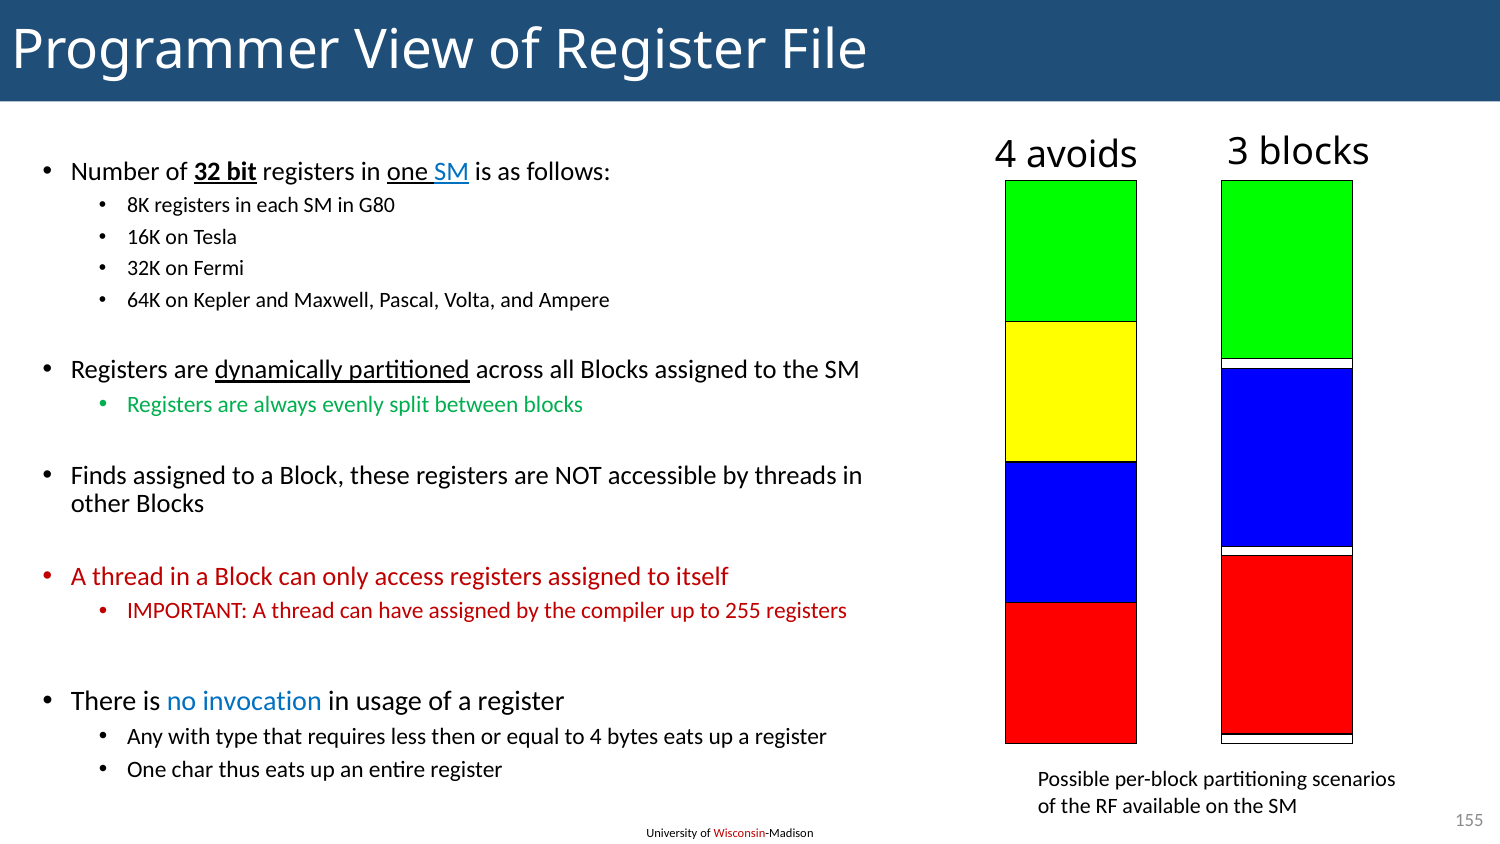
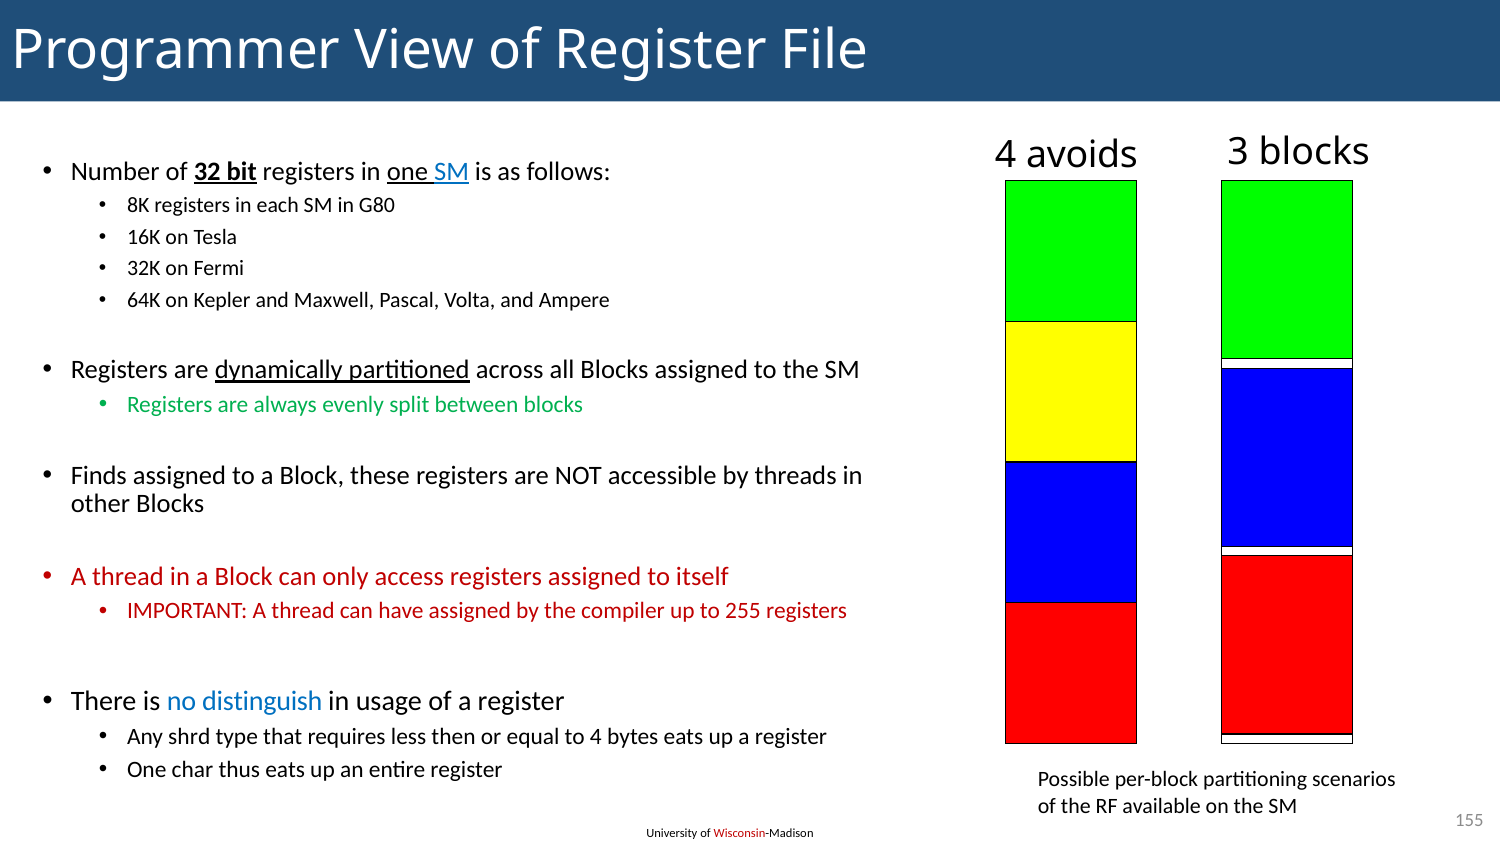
invocation: invocation -> distinguish
with: with -> shrd
